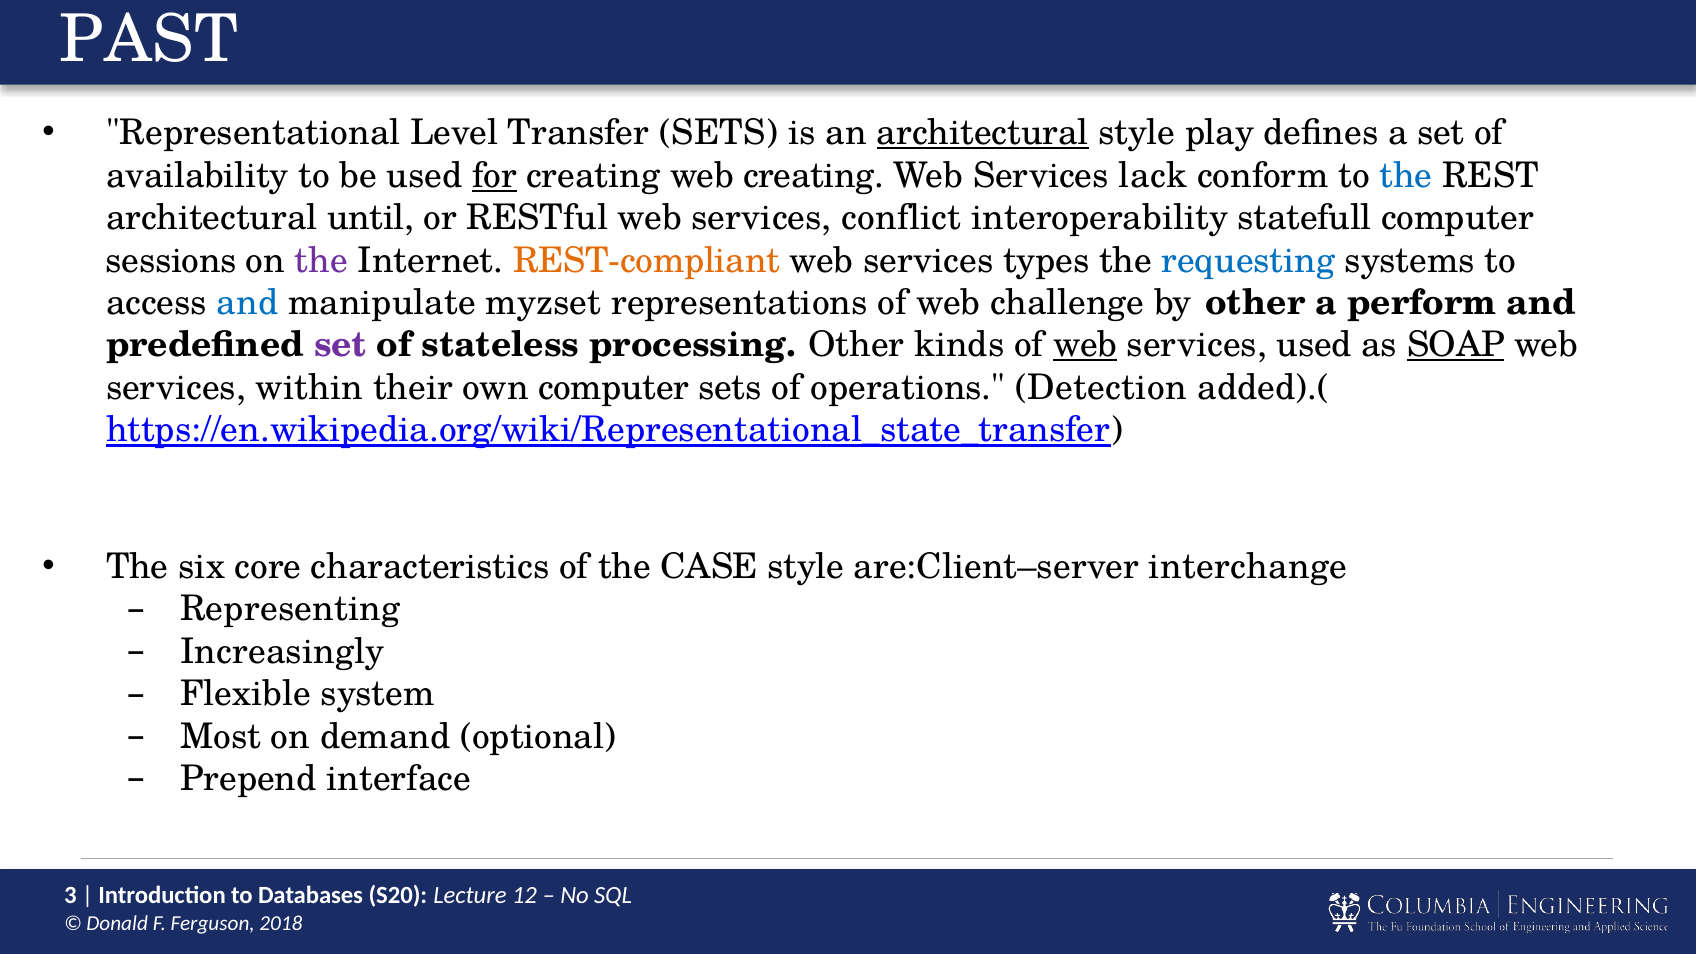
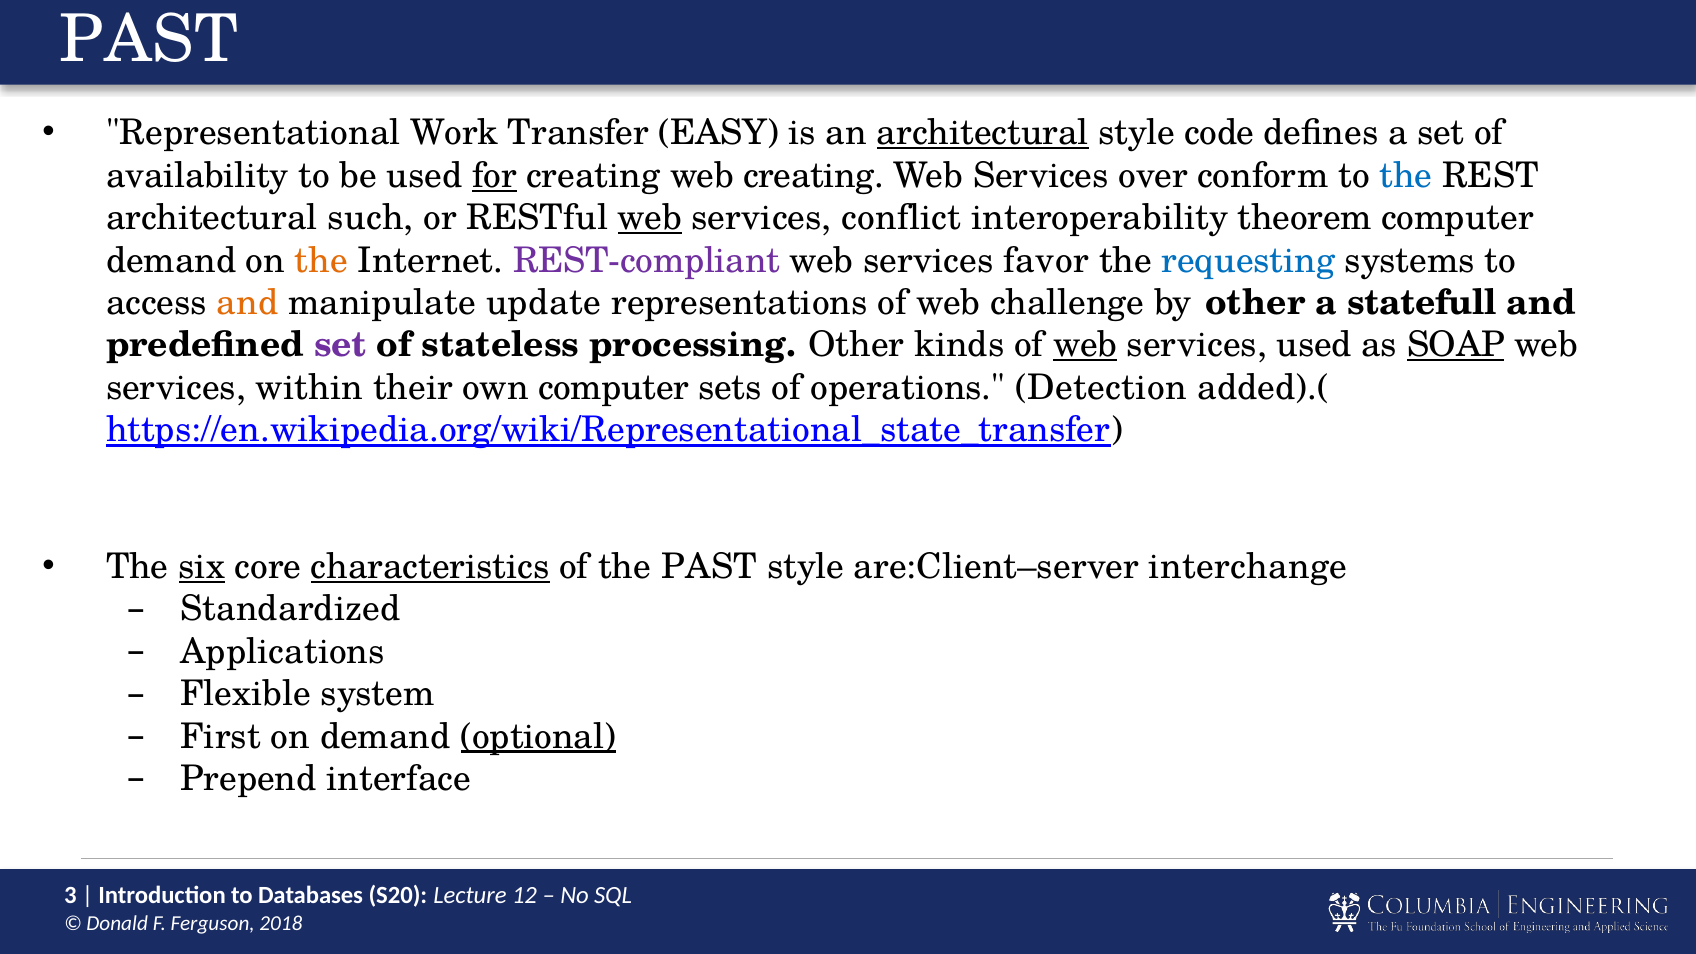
Level: Level -> Work
Transfer SETS: SETS -> EASY
play: play -> code
lack: lack -> over
until: until -> such
web at (650, 218) underline: none -> present
statefull: statefull -> theorem
sessions at (171, 260): sessions -> demand
the at (321, 260) colour: purple -> orange
REST-compliant colour: orange -> purple
types: types -> favor
and at (248, 303) colour: blue -> orange
myzset: myzset -> update
perform: perform -> statefull
six underline: none -> present
characteristics underline: none -> present
the CASE: CASE -> PAST
Representing: Representing -> Standardized
Increasingly: Increasingly -> Applications
Most: Most -> First
optional underline: none -> present
